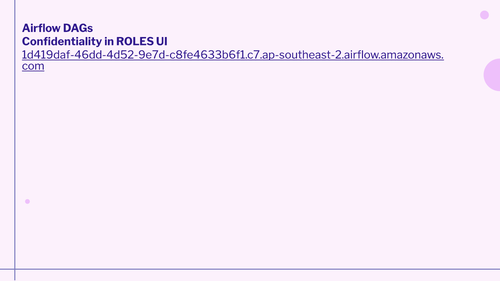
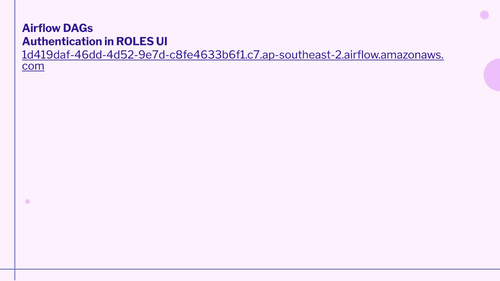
Confidentiality: Confidentiality -> Authentication
